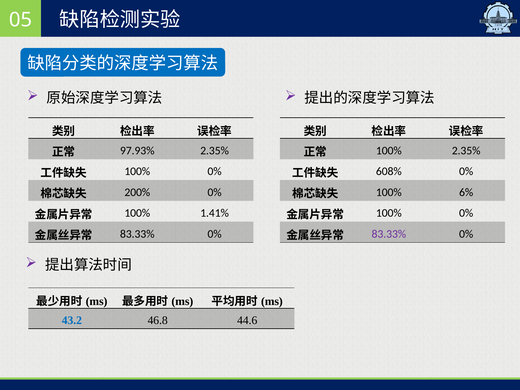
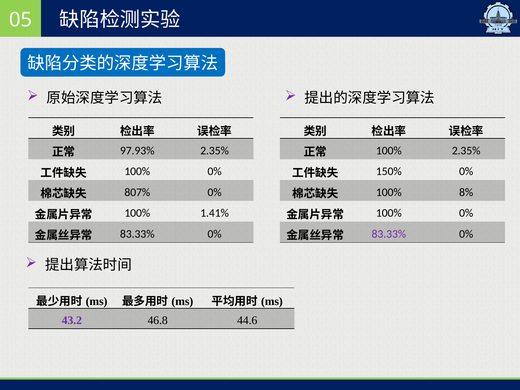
608%: 608% -> 150%
200%: 200% -> 807%
6%: 6% -> 8%
43.2 colour: blue -> purple
